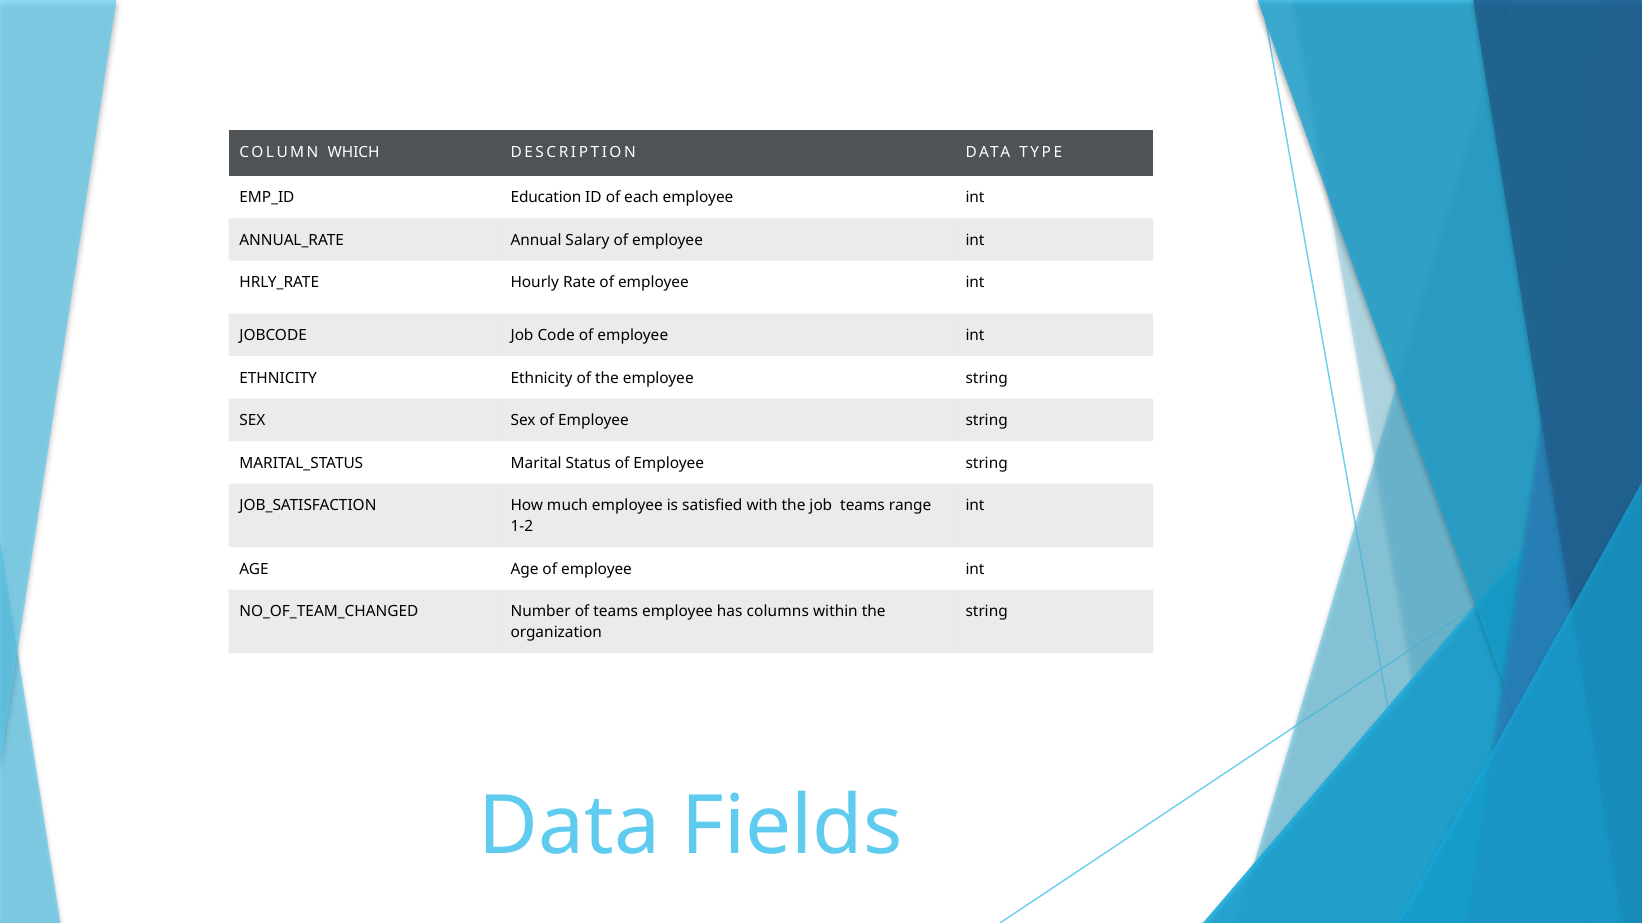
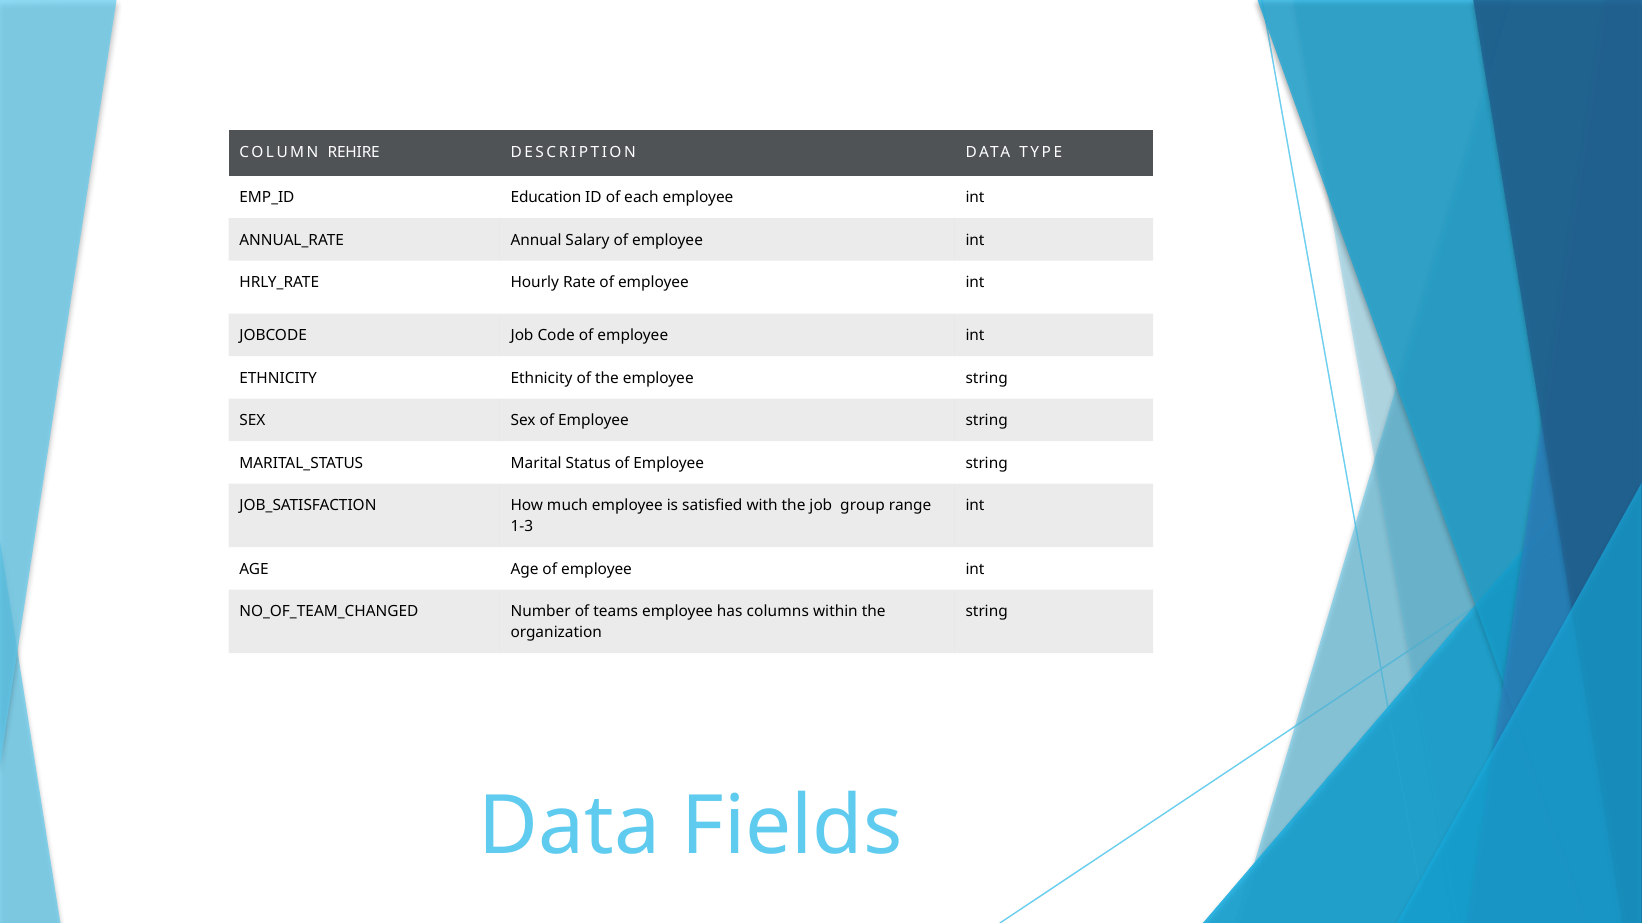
WHICH: WHICH -> REHIRE
job teams: teams -> group
1-2: 1-2 -> 1-3
